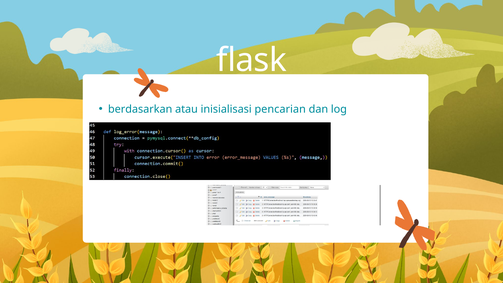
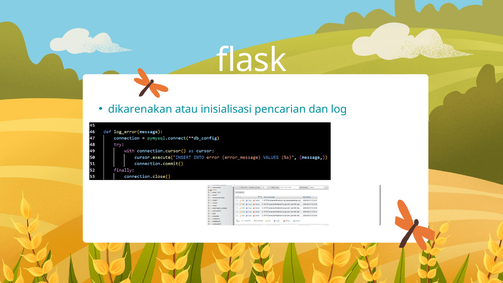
berdasarkan: berdasarkan -> dikarenakan
